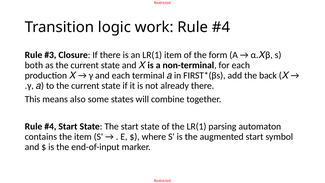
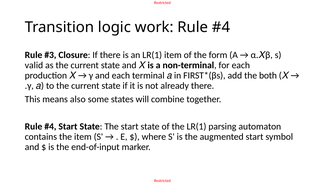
both: both -> valid
back: back -> both
